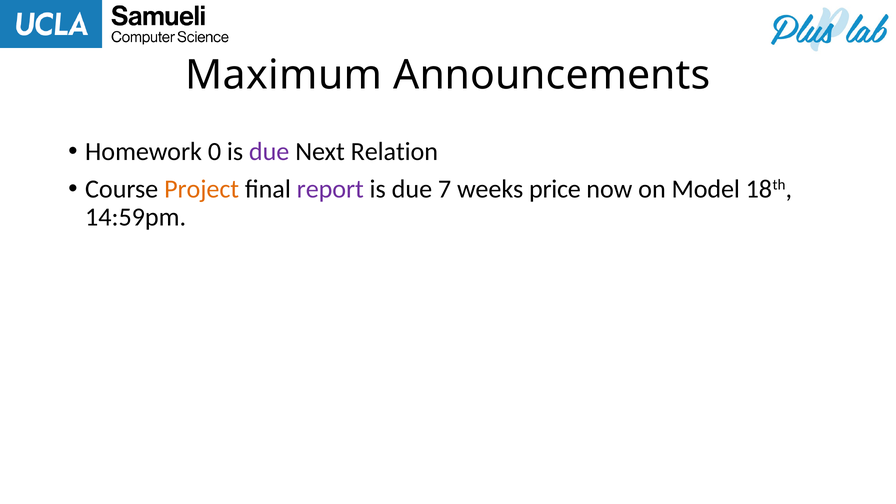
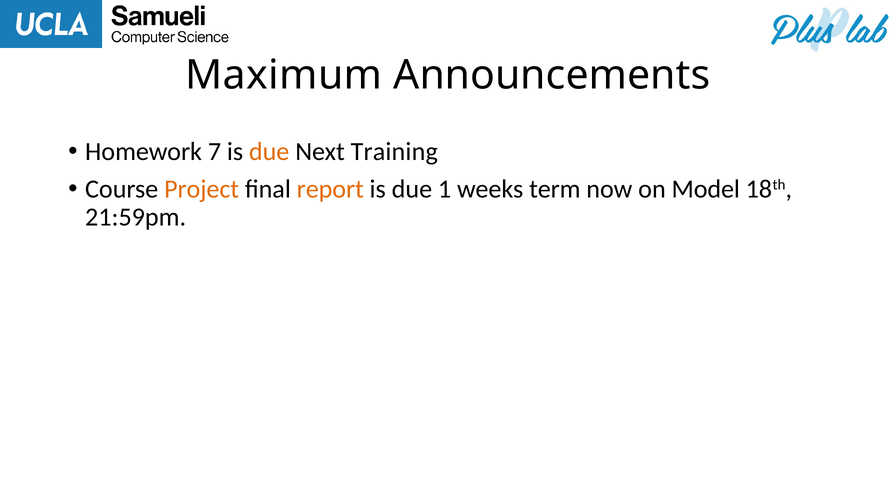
0: 0 -> 7
due at (269, 151) colour: purple -> orange
Relation: Relation -> Training
report colour: purple -> orange
7: 7 -> 1
price: price -> term
14:59pm: 14:59pm -> 21:59pm
